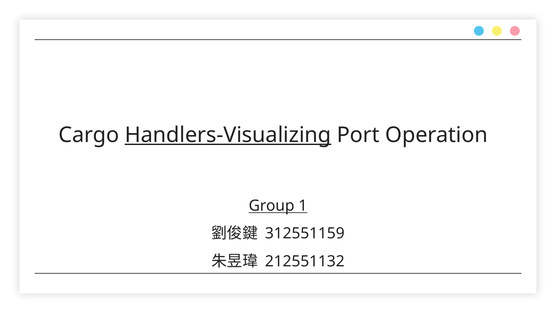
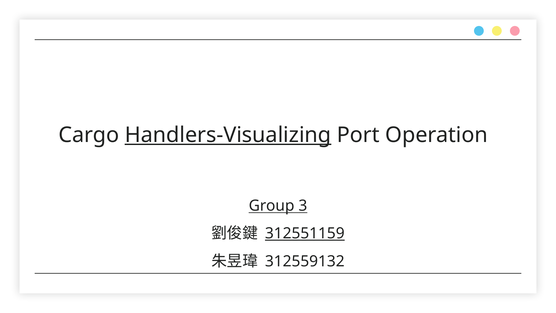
1: 1 -> 3
312551159 underline: none -> present
212551132: 212551132 -> 312559132
